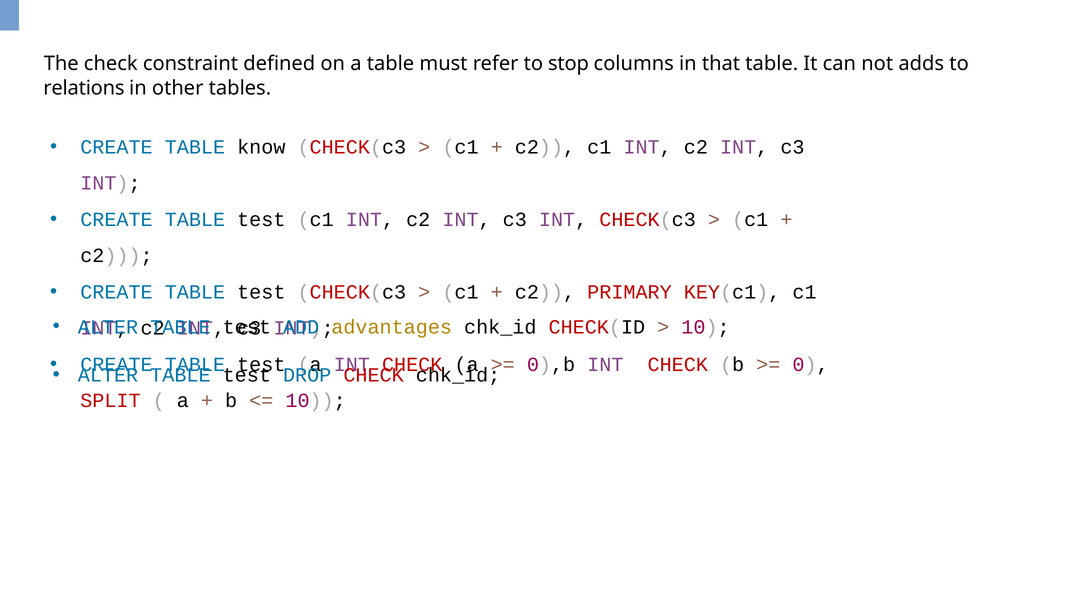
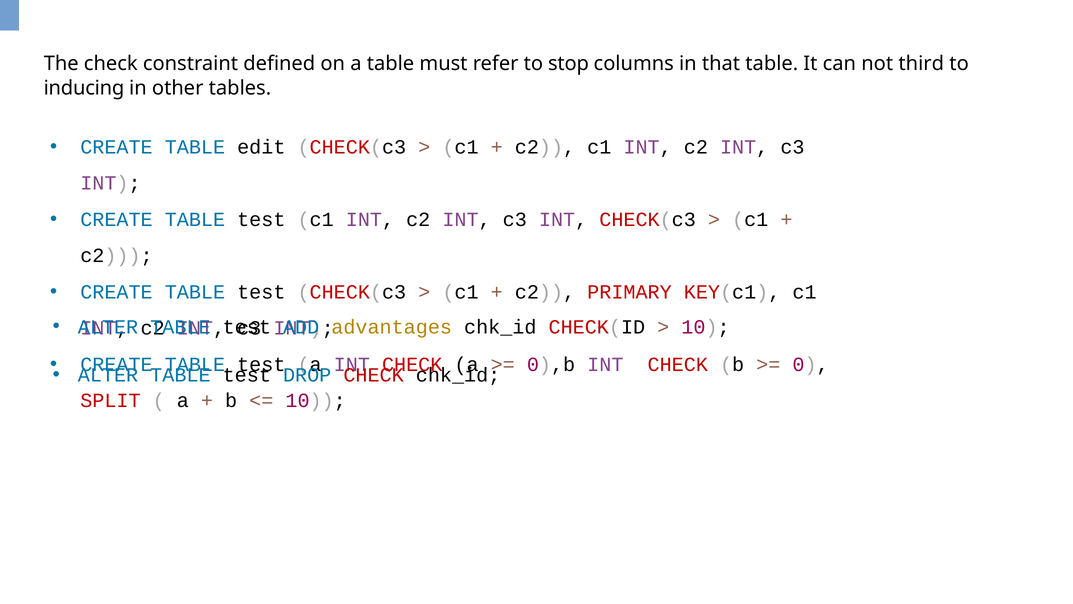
adds: adds -> third
relations: relations -> inducing
know: know -> edit
